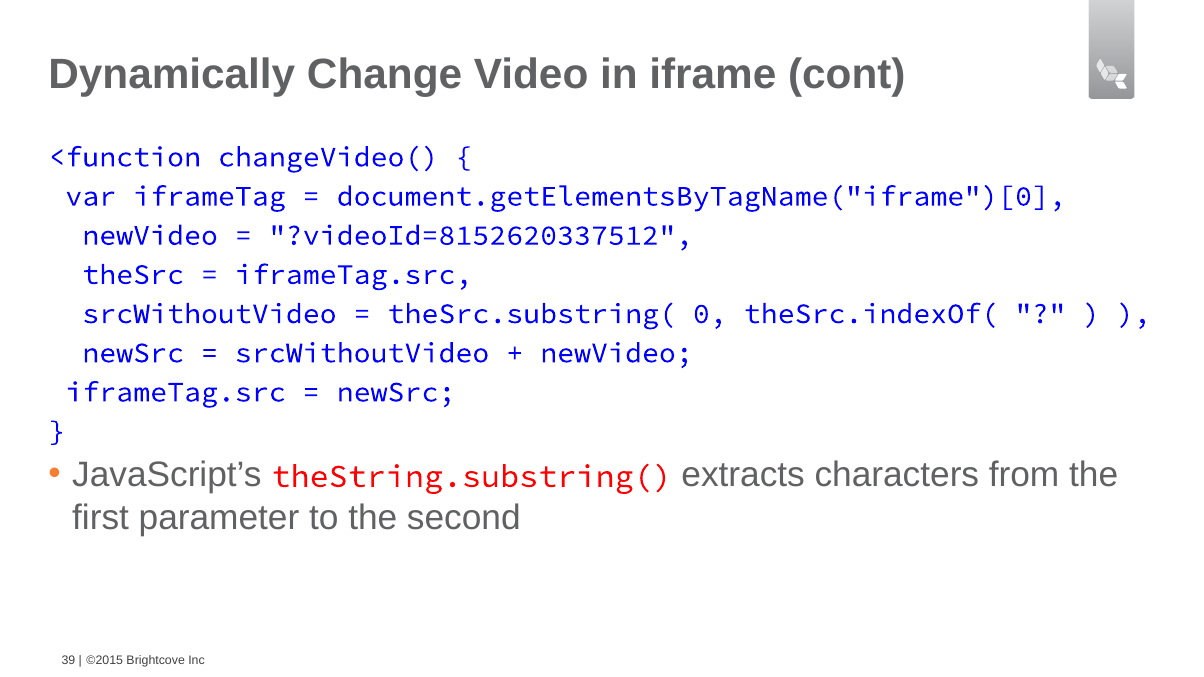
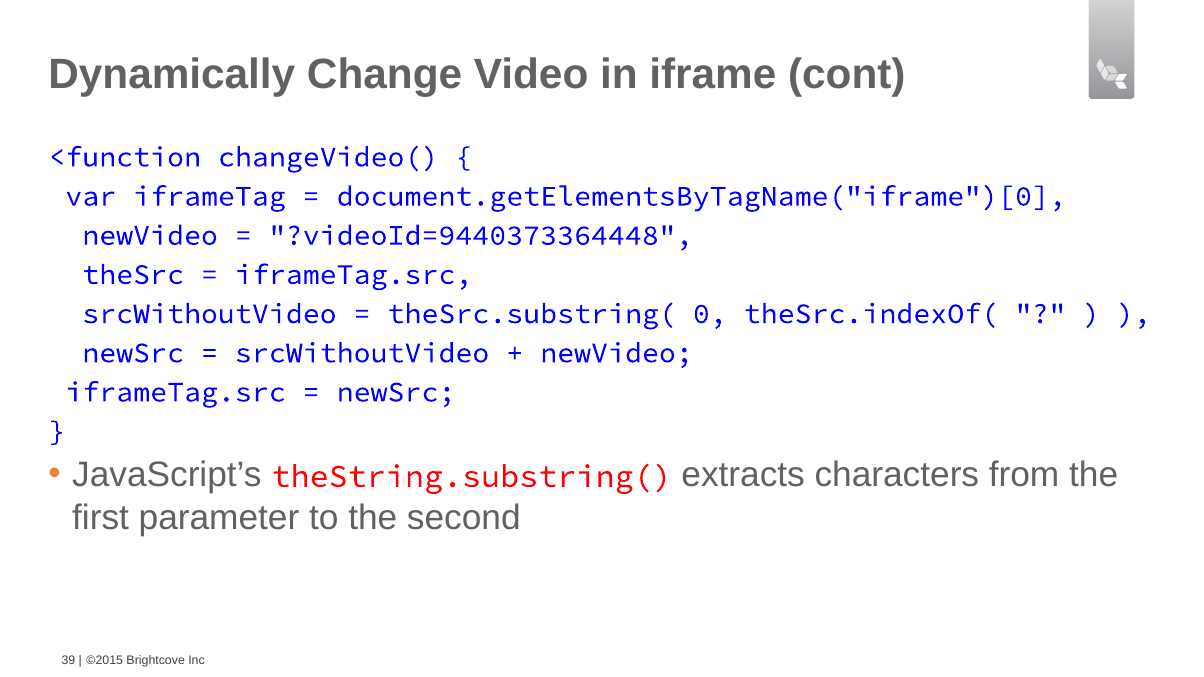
?videoId=8152620337512: ?videoId=8152620337512 -> ?videoId=9440373364448
